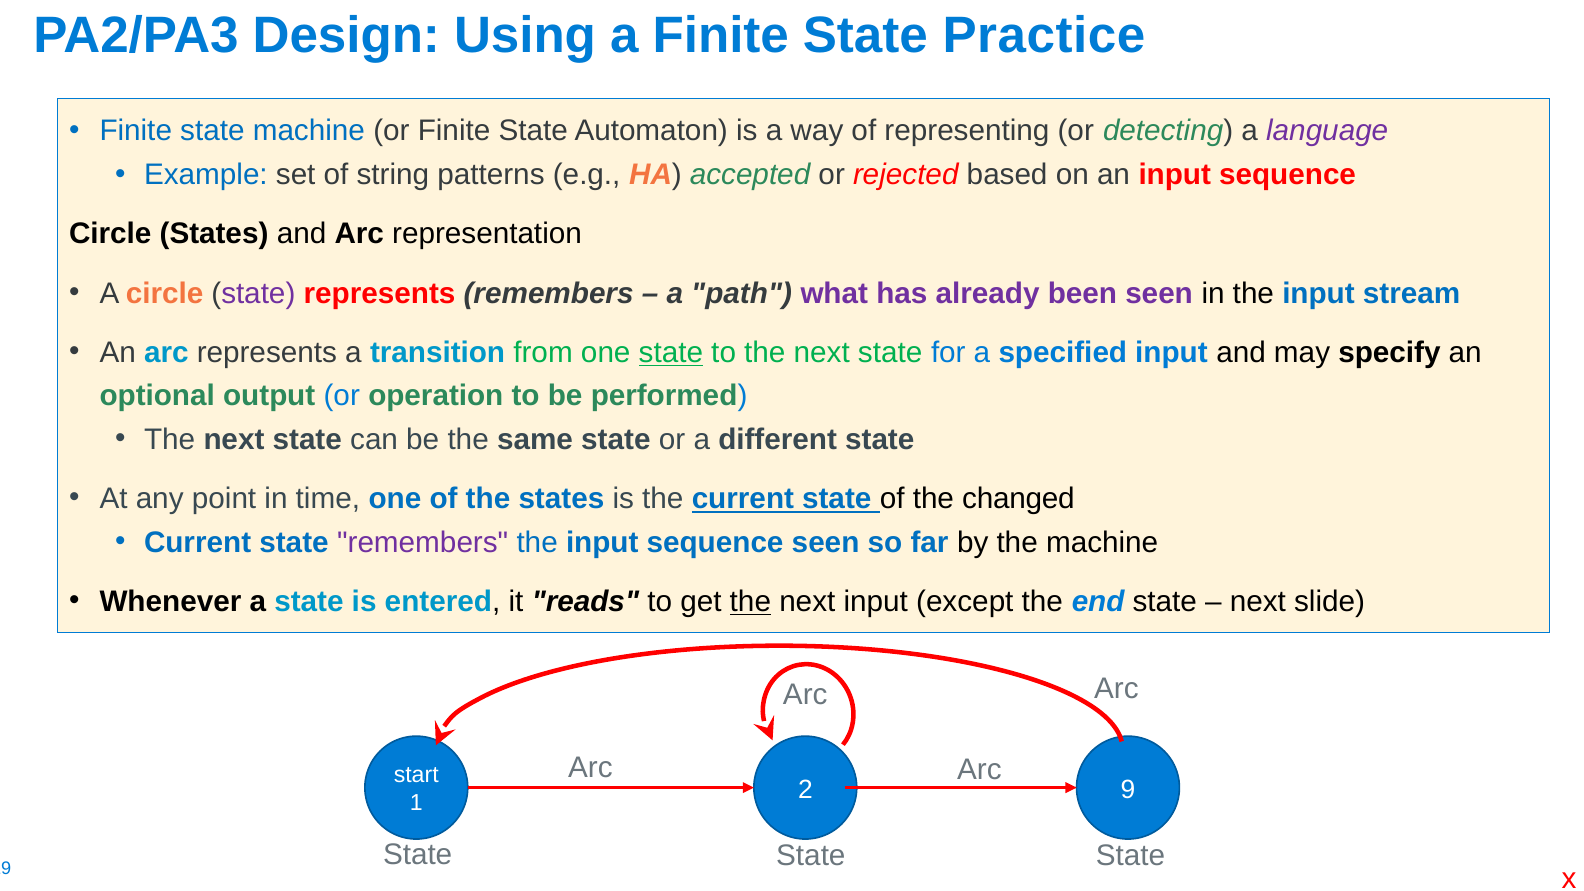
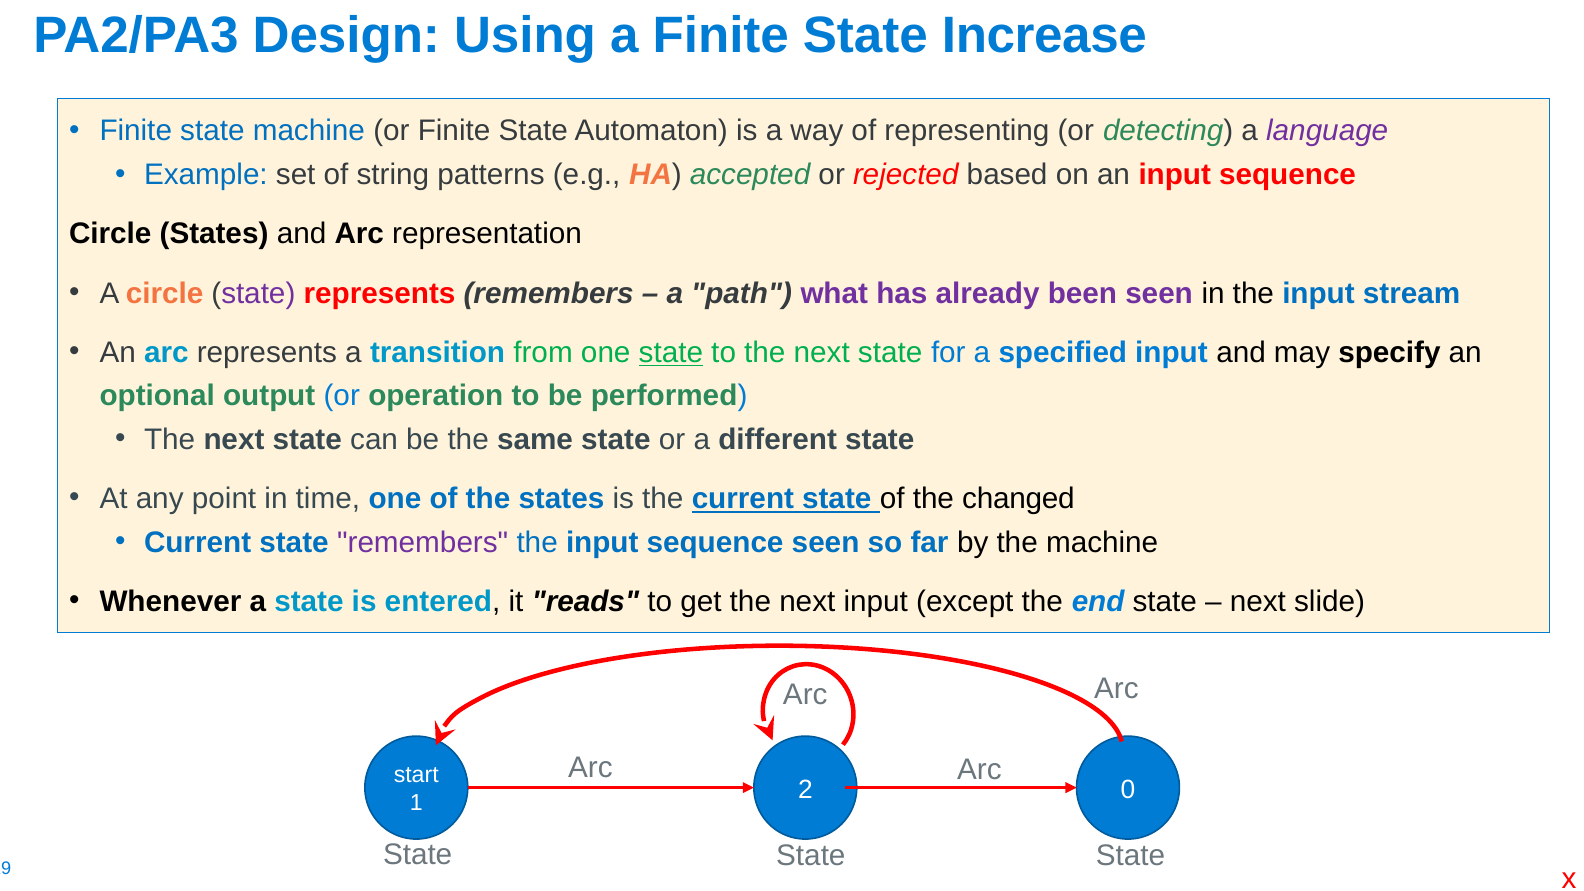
Practice: Practice -> Increase
the at (750, 602) underline: present -> none
9: 9 -> 0
